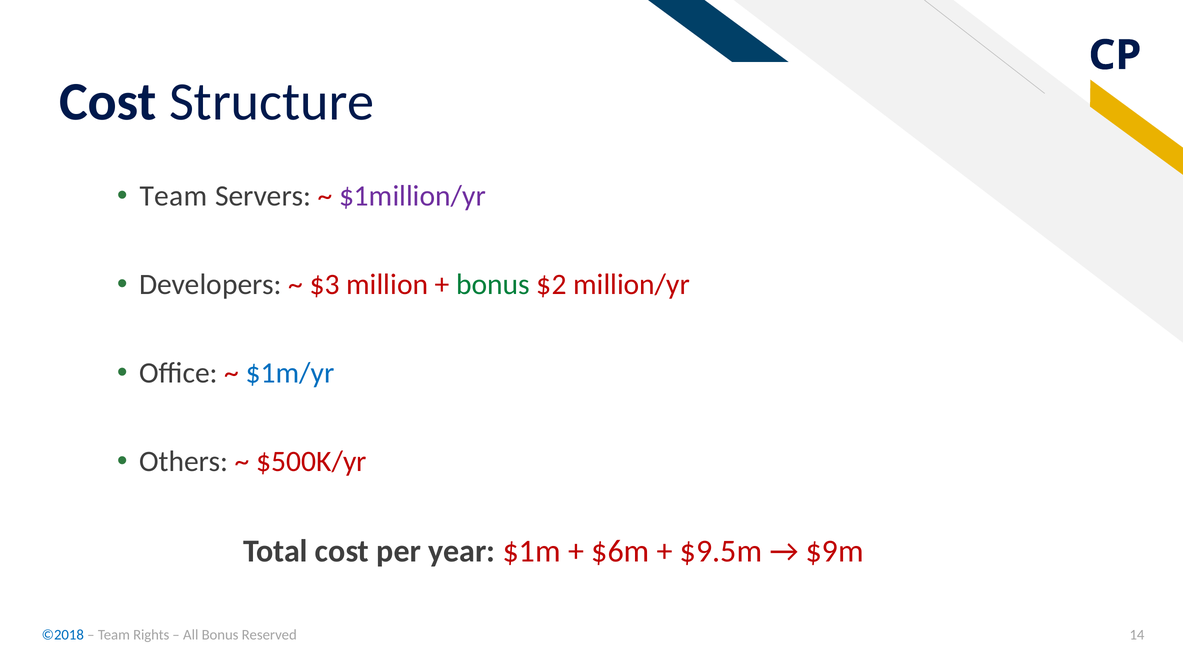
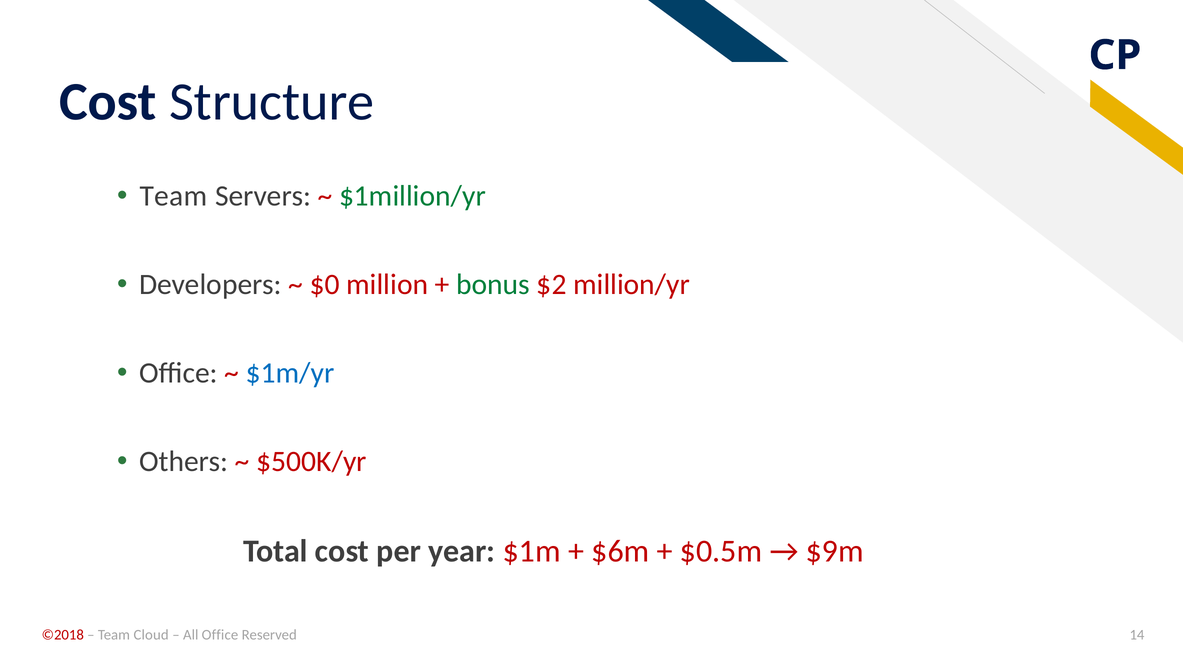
$1million/yr colour: purple -> green
$3: $3 -> $0
$9.5m: $9.5m -> $0.5m
©2018 colour: blue -> red
Rights: Rights -> Cloud
All Bonus: Bonus -> Office
